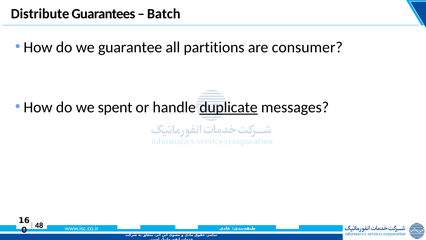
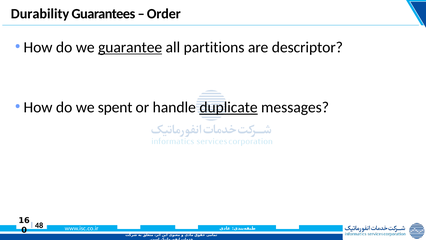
Distribute: Distribute -> Durability
Batch: Batch -> Order
guarantee underline: none -> present
consumer: consumer -> descriptor
